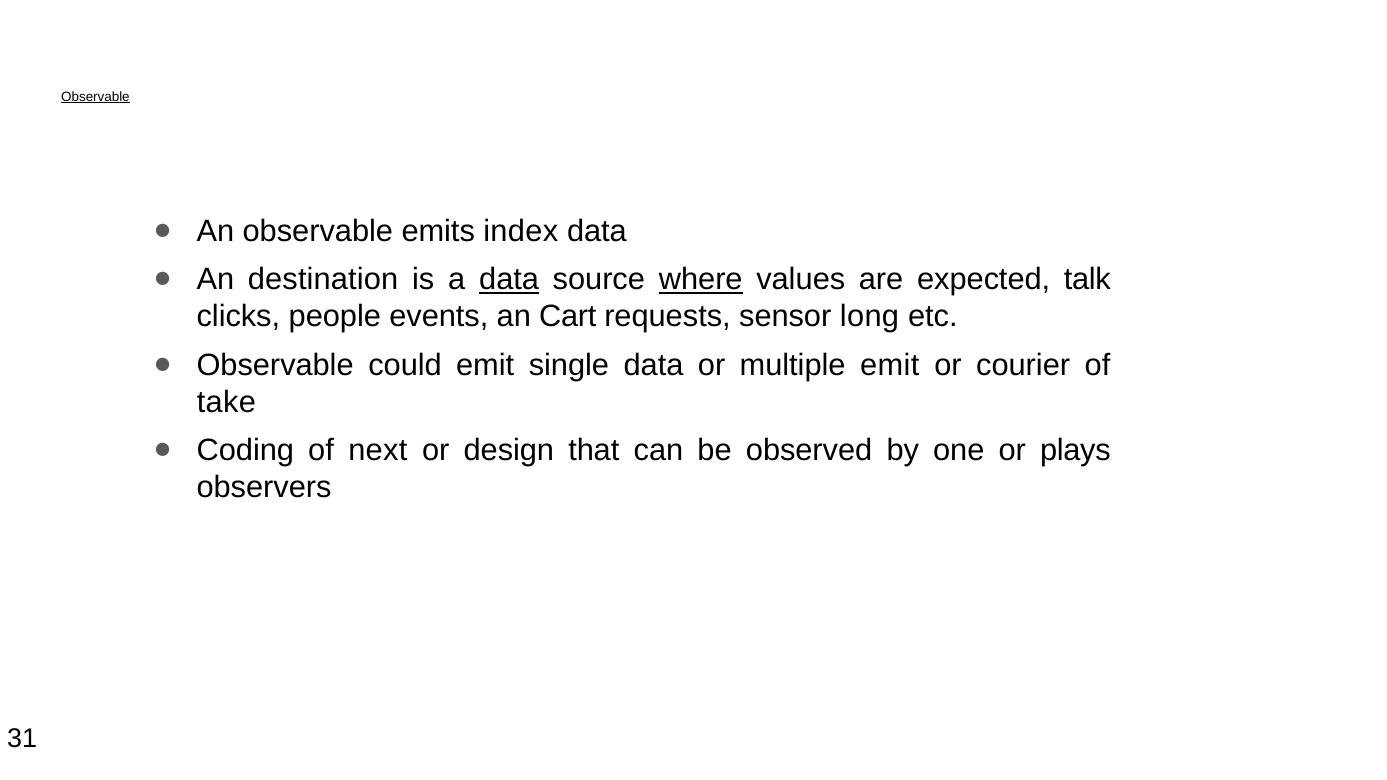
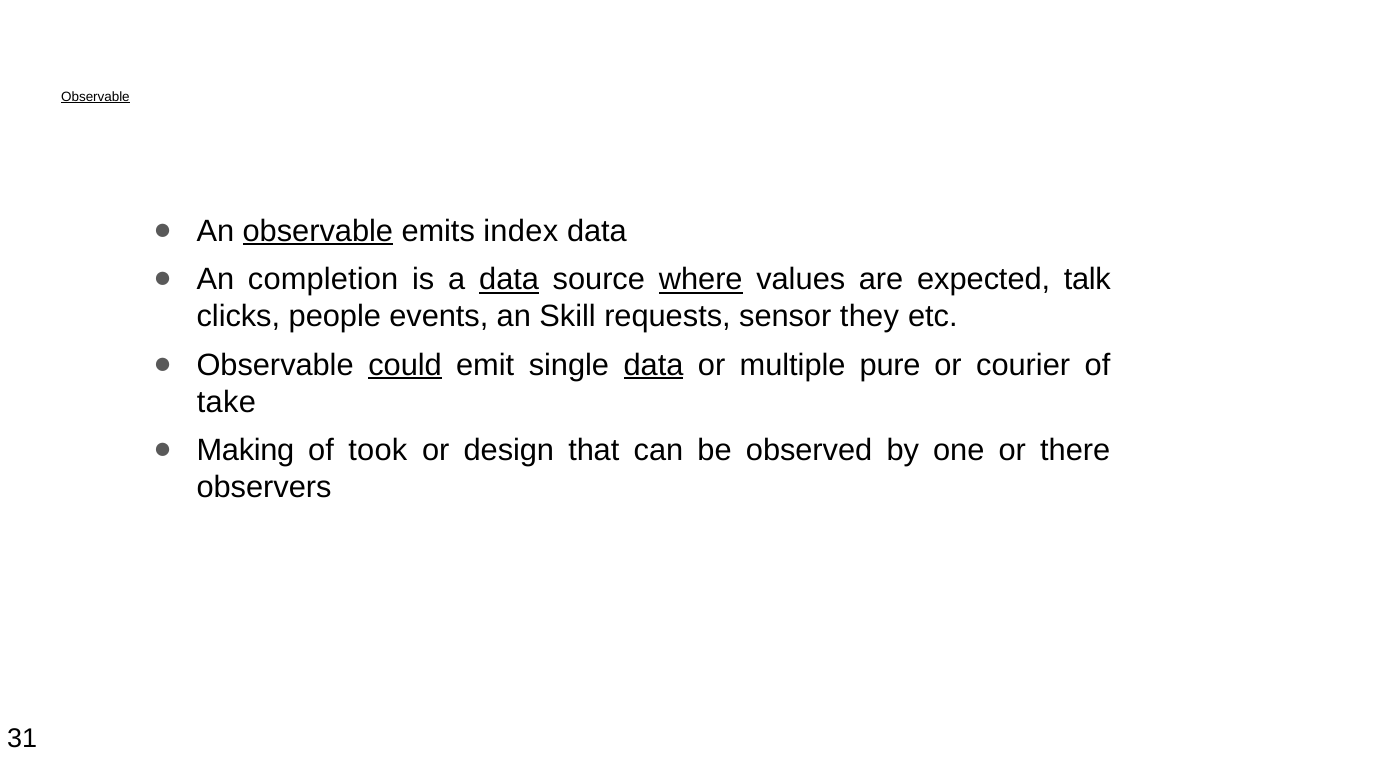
observable at (318, 231) underline: none -> present
destination: destination -> completion
Cart: Cart -> Skill
long: long -> they
could underline: none -> present
data at (653, 365) underline: none -> present
multiple emit: emit -> pure
Coding: Coding -> Making
next: next -> took
plays: plays -> there
